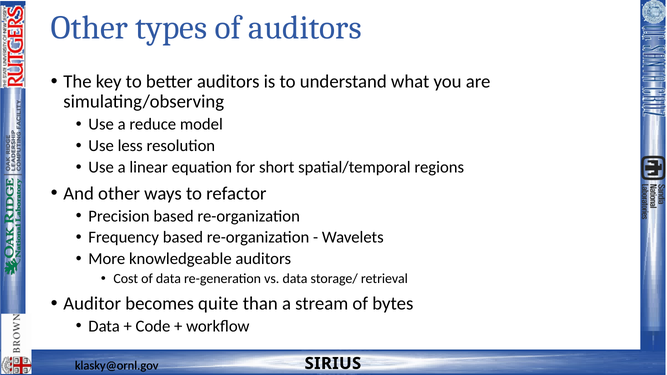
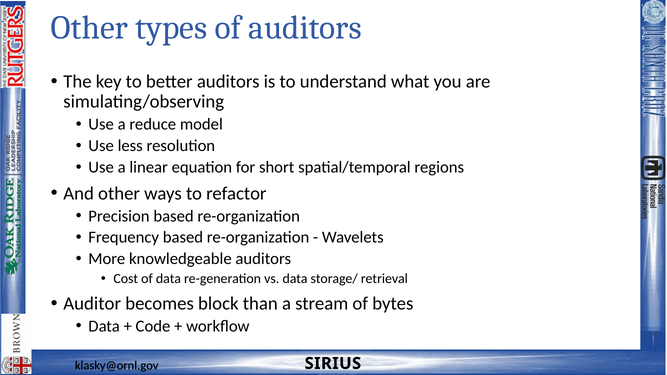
quite: quite -> block
